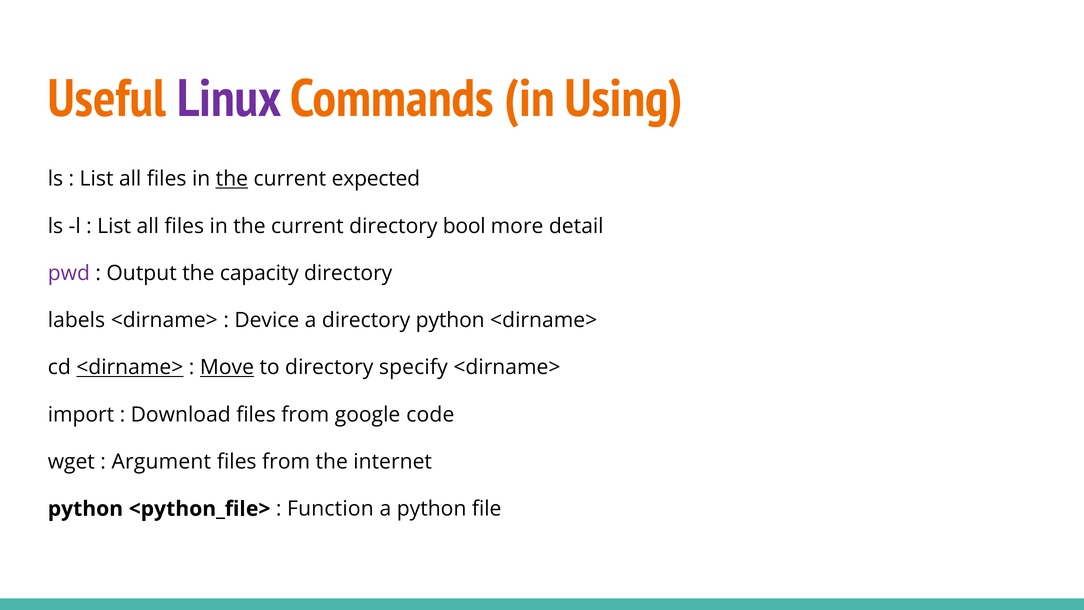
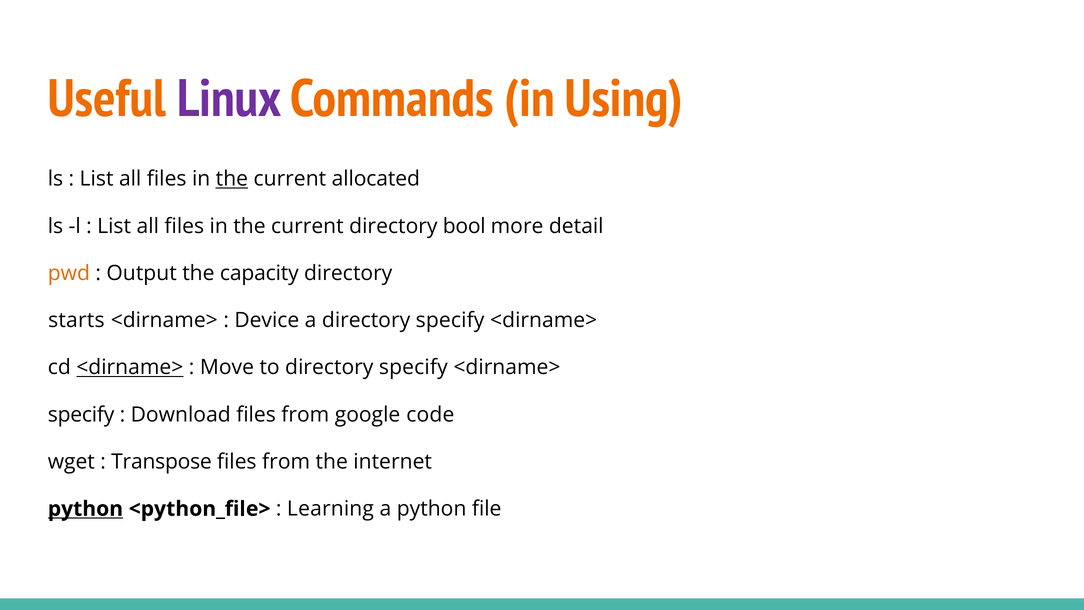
expected: expected -> allocated
pwd colour: purple -> orange
labels: labels -> starts
a directory python: python -> specify
Move underline: present -> none
import at (81, 414): import -> specify
Argument: Argument -> Transpose
python at (85, 509) underline: none -> present
Function: Function -> Learning
